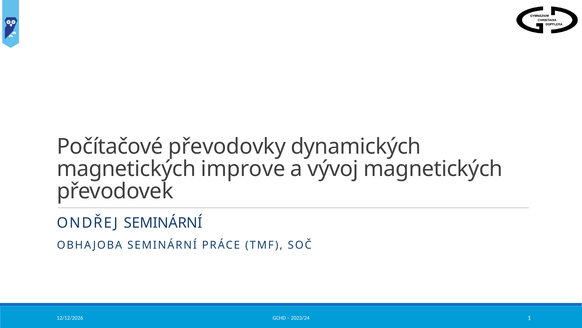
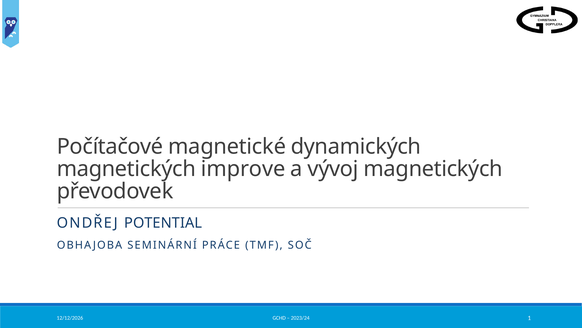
převodovky: převodovky -> magnetické
ONDŘEJ SEMINÁRNÍ: SEMINÁRNÍ -> POTENTIAL
